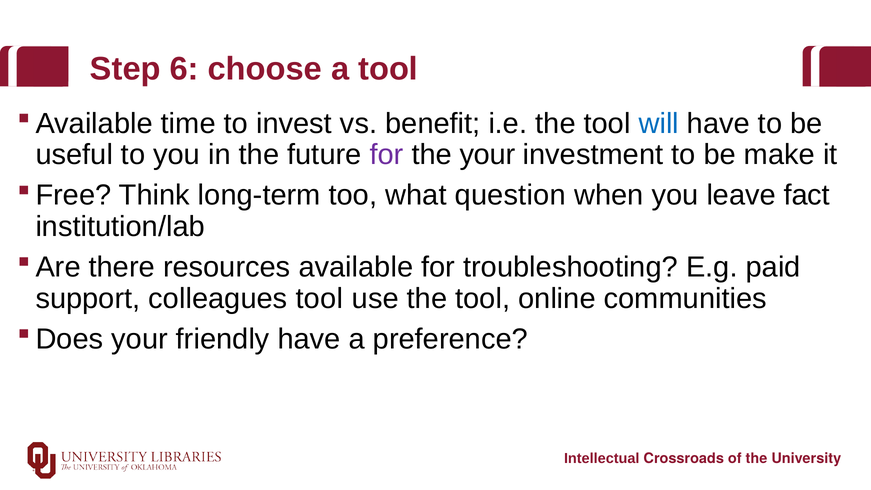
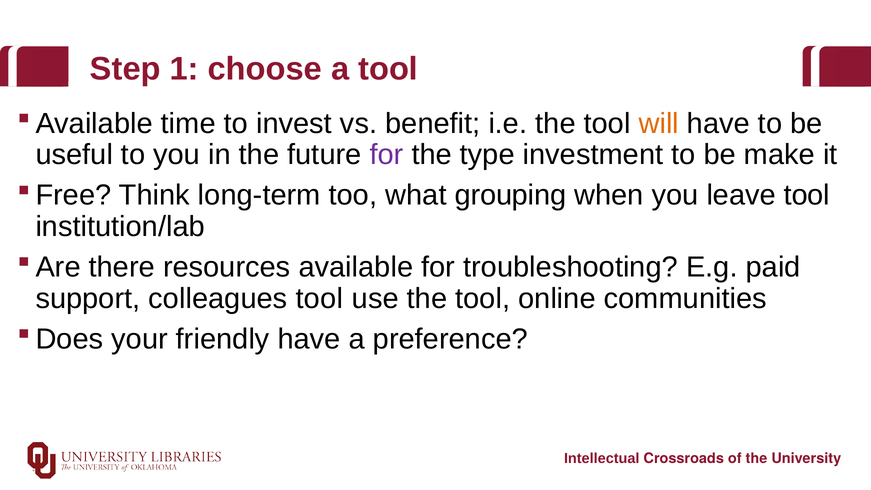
6: 6 -> 1
will colour: blue -> orange
the your: your -> type
question: question -> grouping
leave fact: fact -> tool
